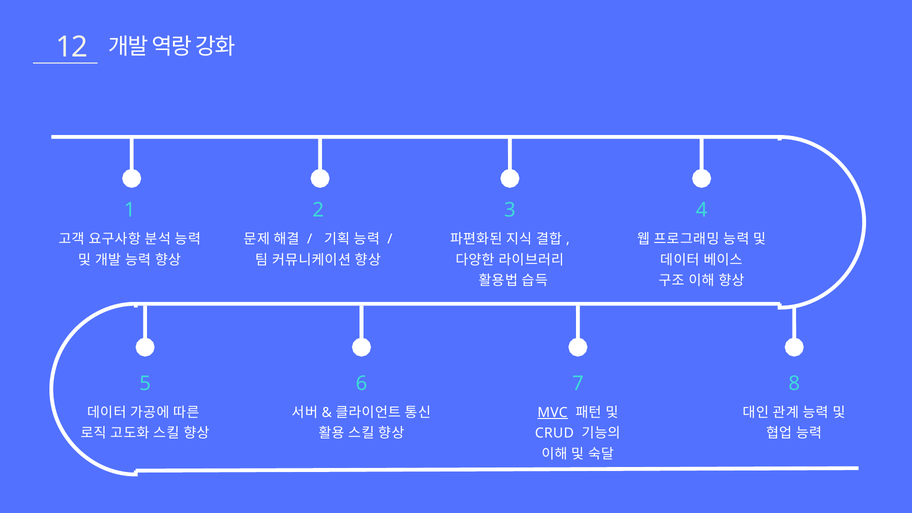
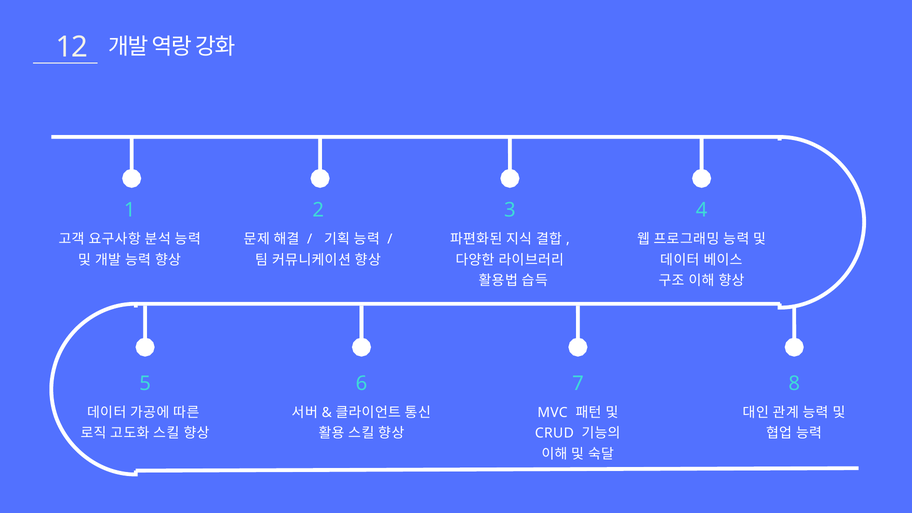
MVC underline: present -> none
